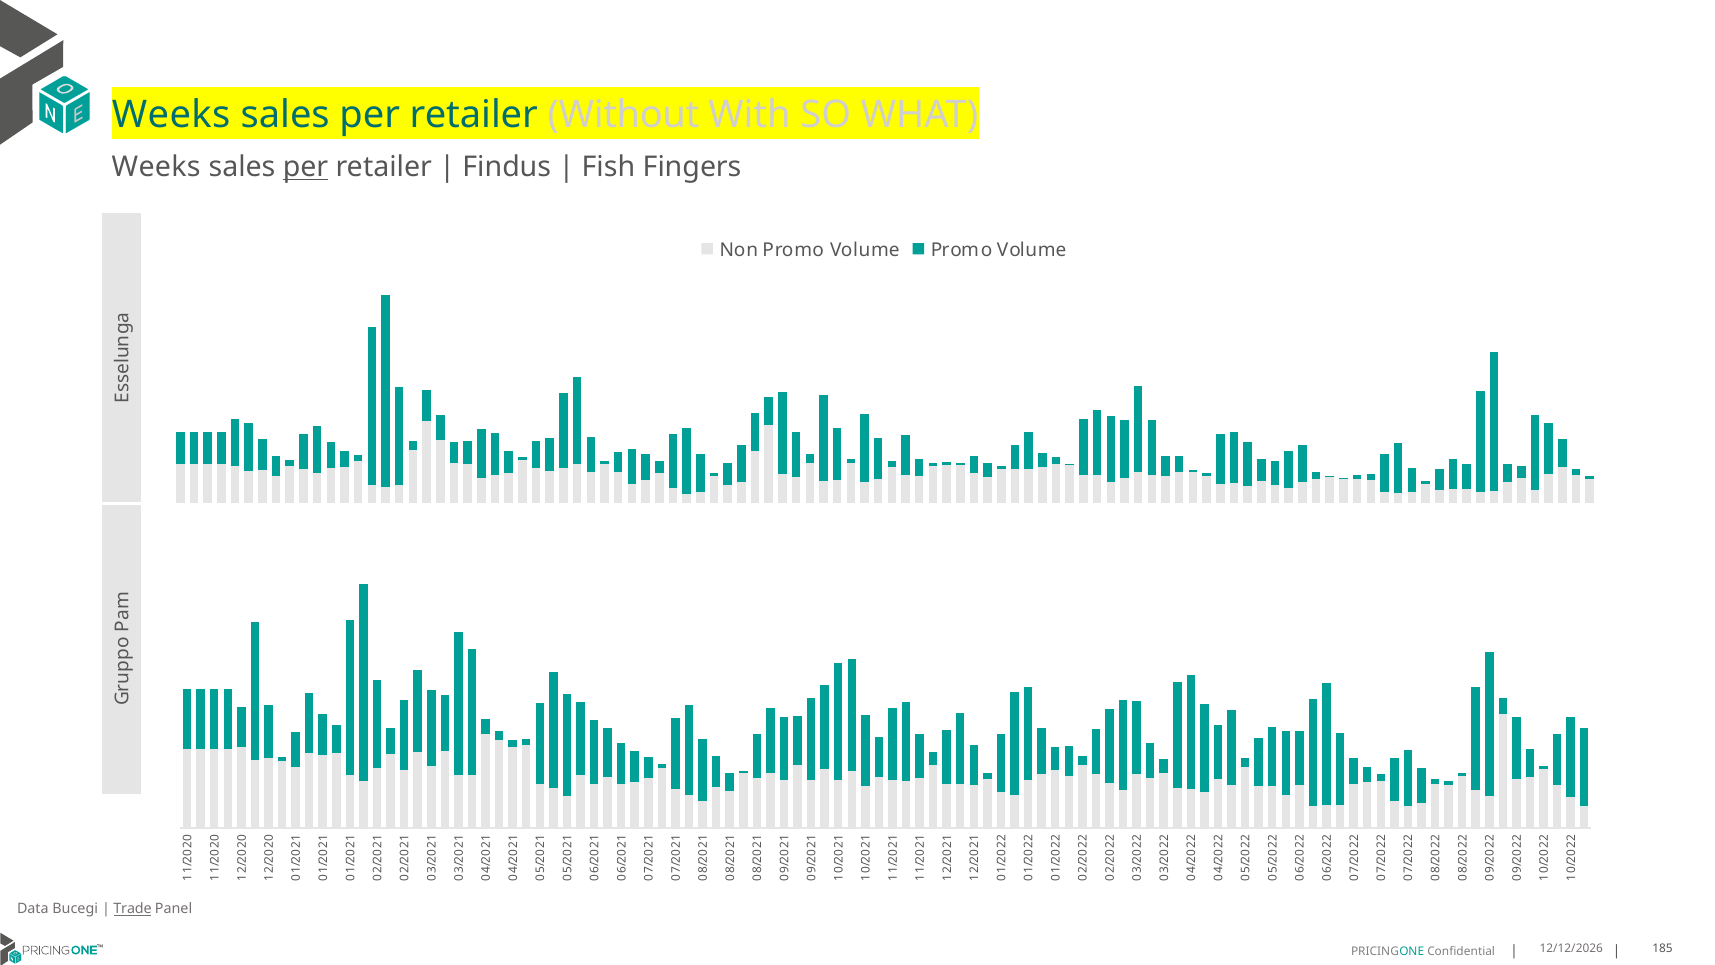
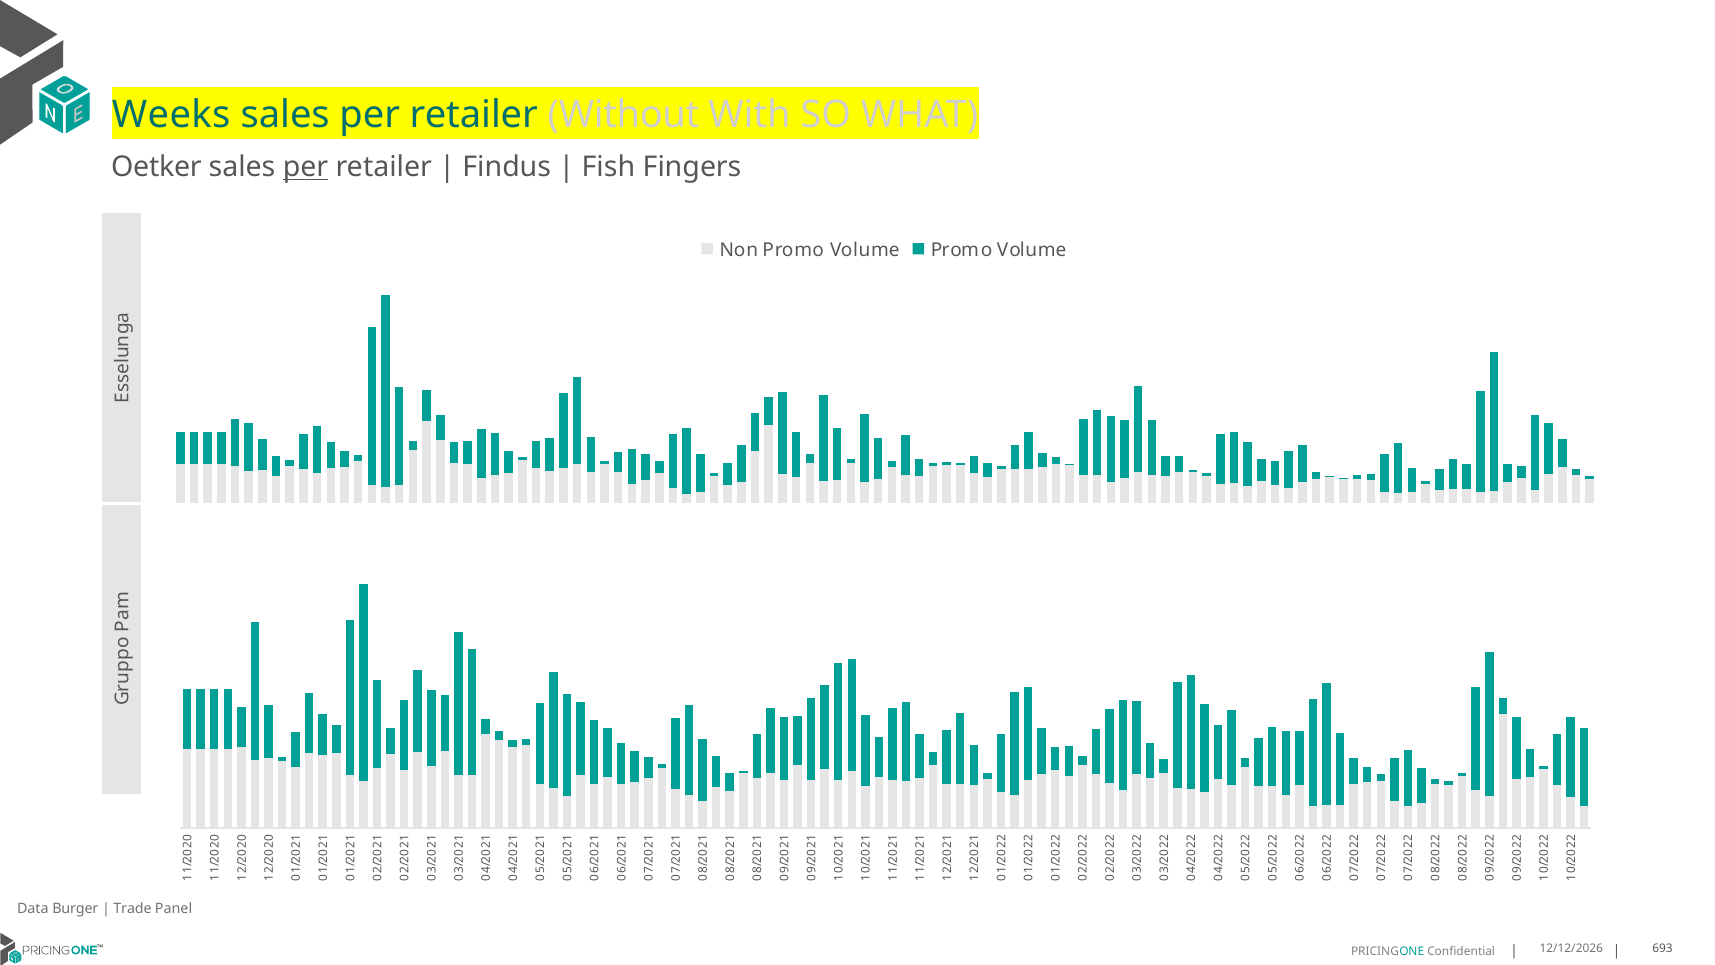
Weeks at (156, 167): Weeks -> Oetker
Bucegi: Bucegi -> Burger
Trade underline: present -> none
185: 185 -> 693
